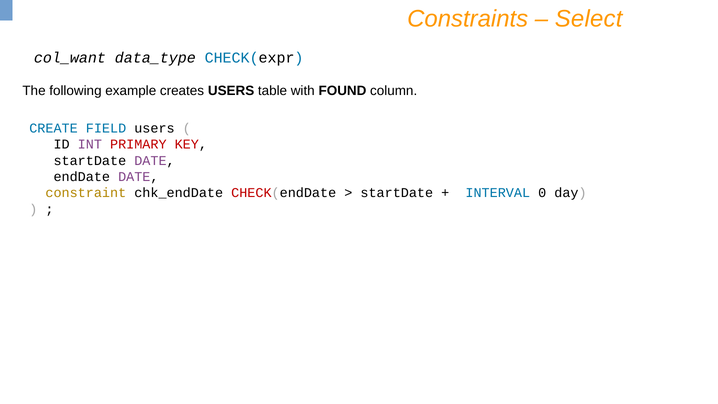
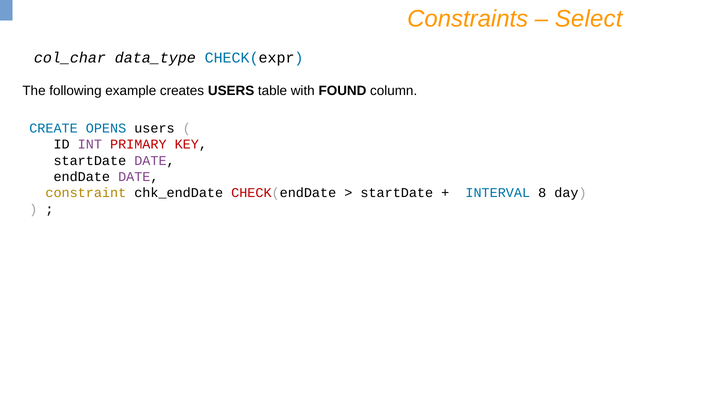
col_want: col_want -> col_char
FIELD: FIELD -> OPENS
0: 0 -> 8
